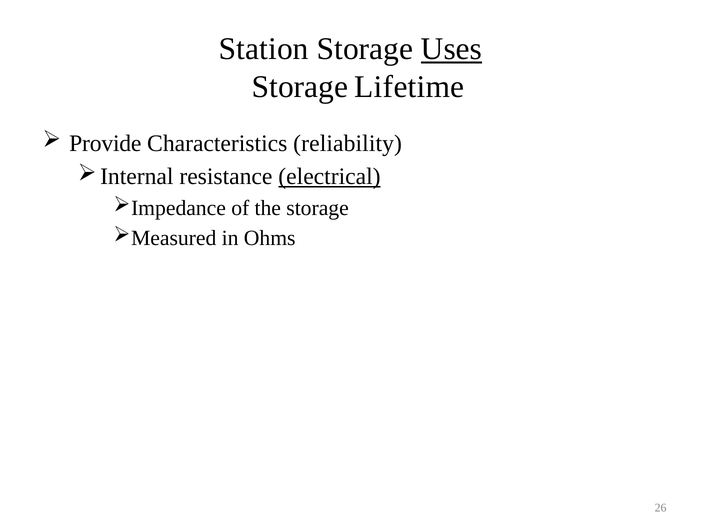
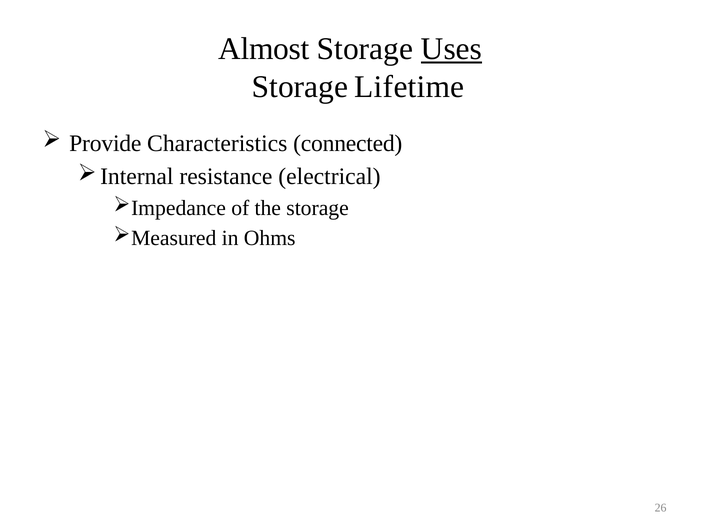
Station: Station -> Almost
reliability: reliability -> connected
electrical underline: present -> none
